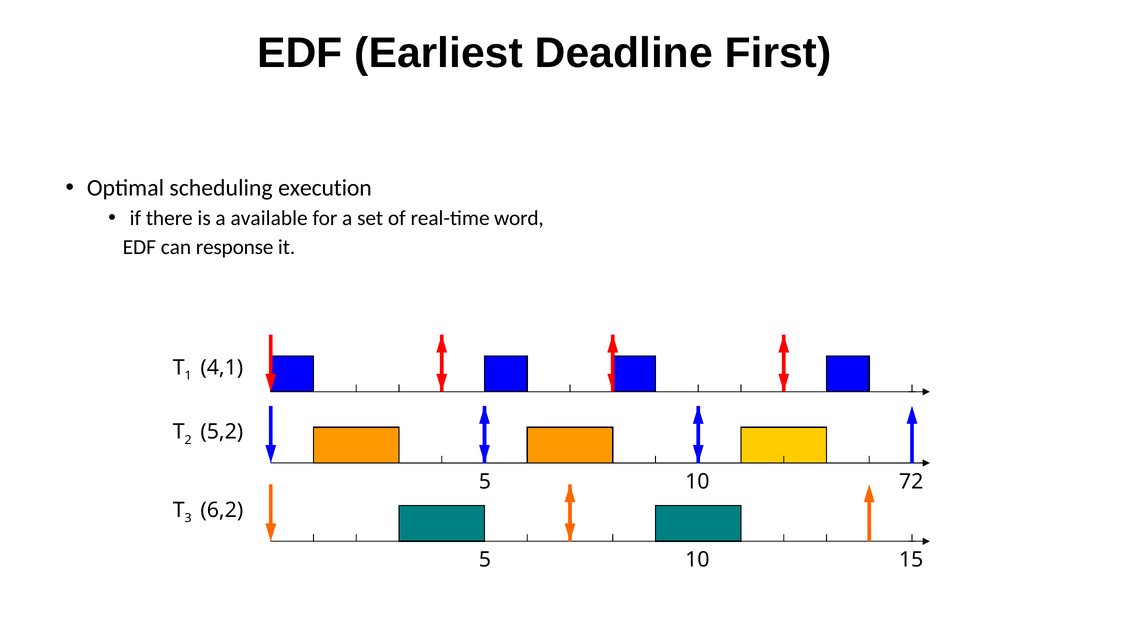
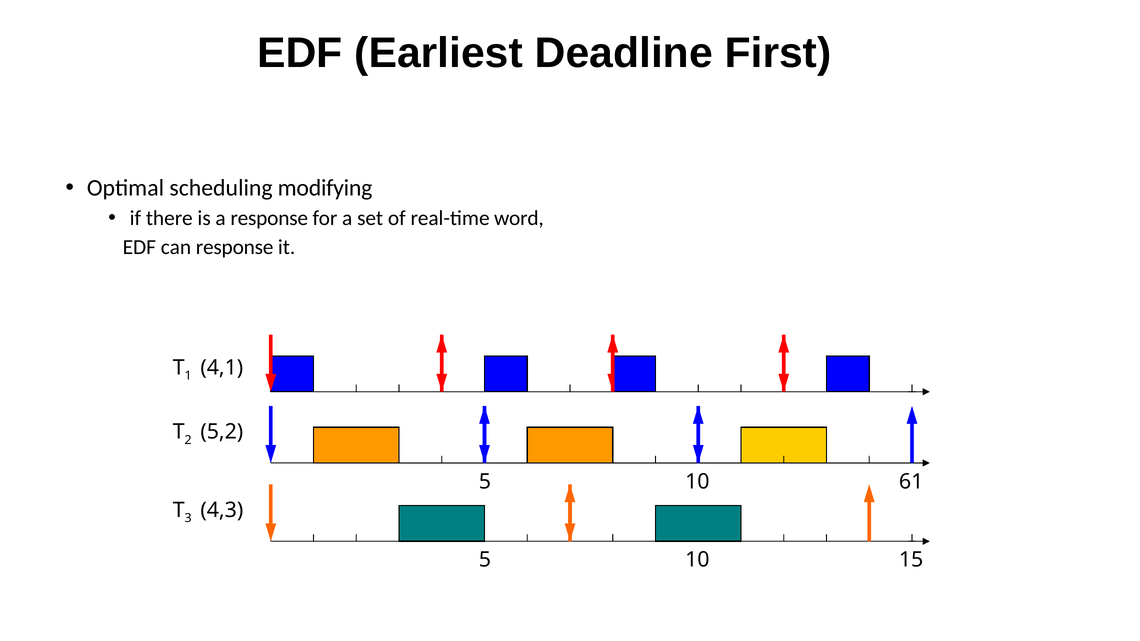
execution: execution -> modifying
a available: available -> response
72: 72 -> 61
6,2: 6,2 -> 4,3
